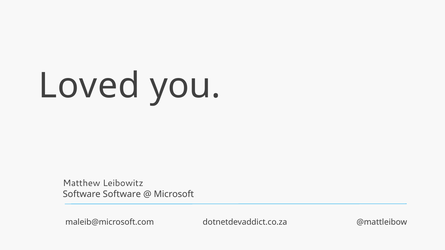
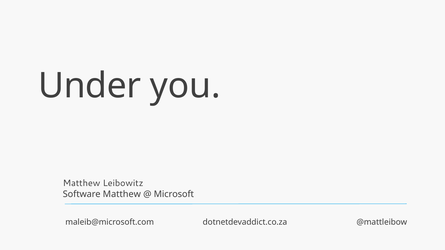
Loved: Loved -> Under
Software Software: Software -> Matthew
